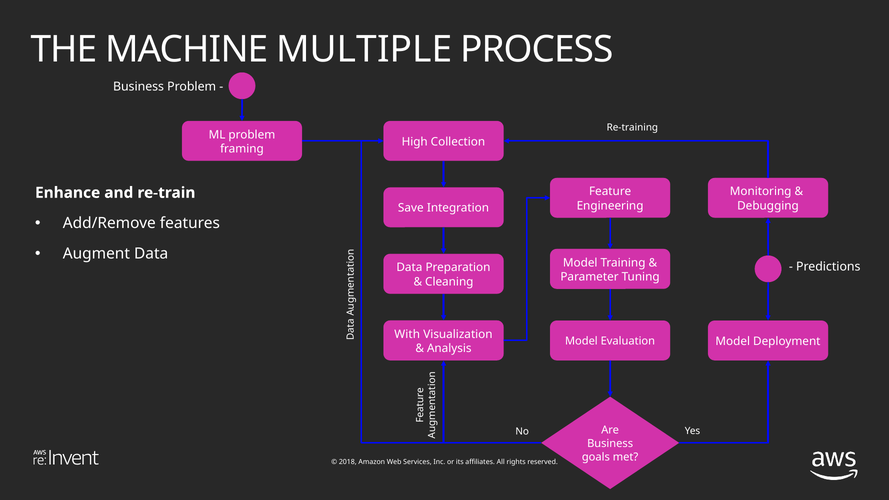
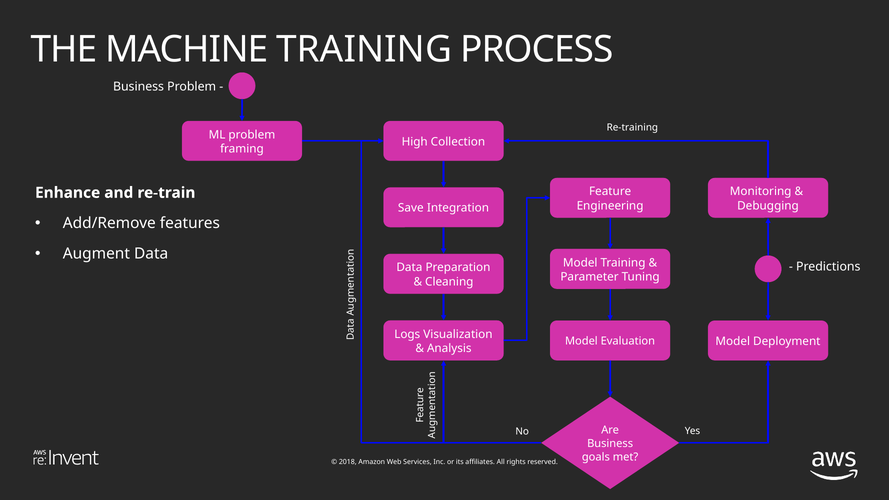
MACHINE MULTIPLE: MULTIPLE -> TRAINING
With: With -> Logs
